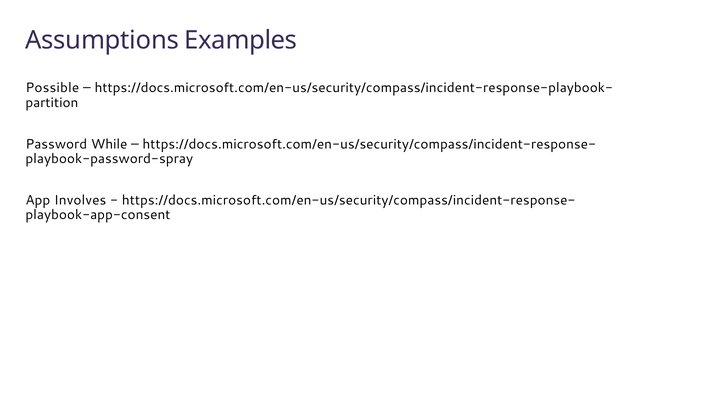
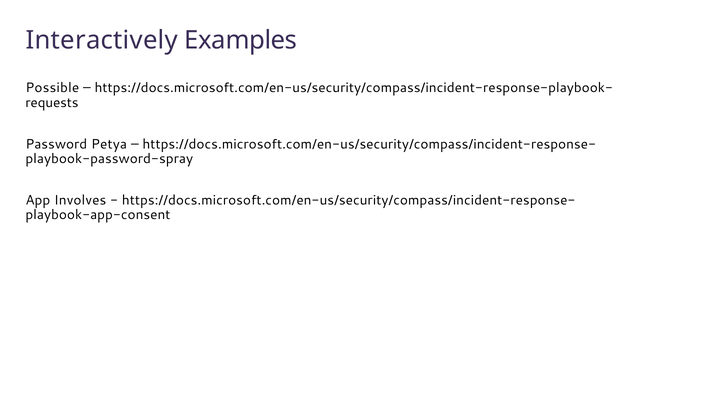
Assumptions: Assumptions -> Interactively
partition: partition -> requests
While: While -> Petya
